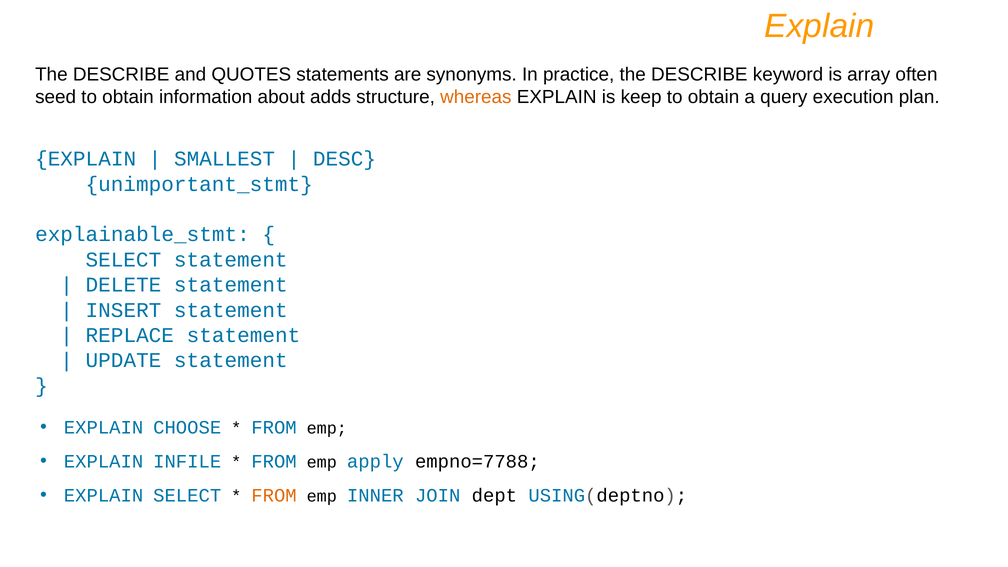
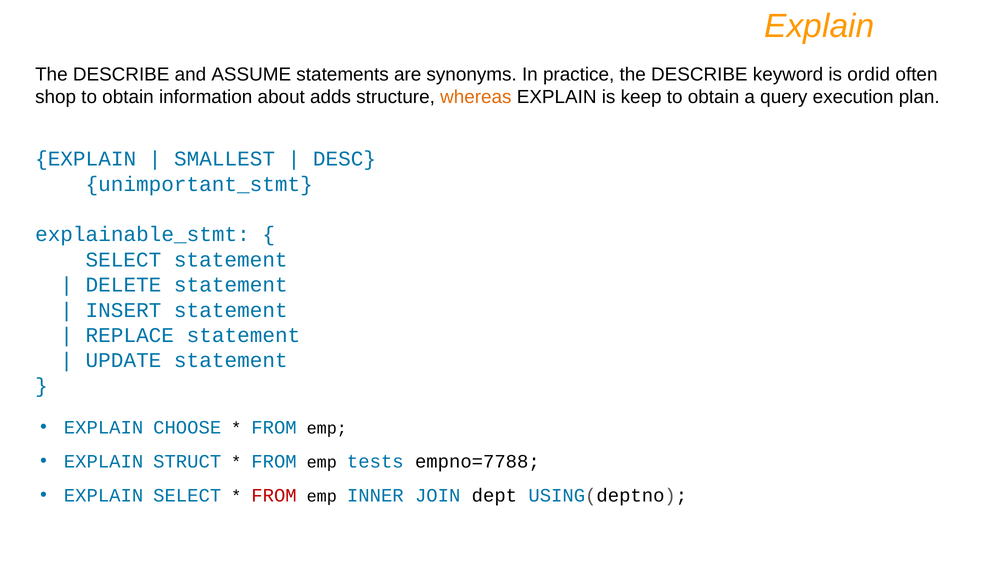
QUOTES: QUOTES -> ASSUME
array: array -> ordid
seed: seed -> shop
INFILE: INFILE -> STRUCT
apply: apply -> tests
FROM at (274, 495) colour: orange -> red
